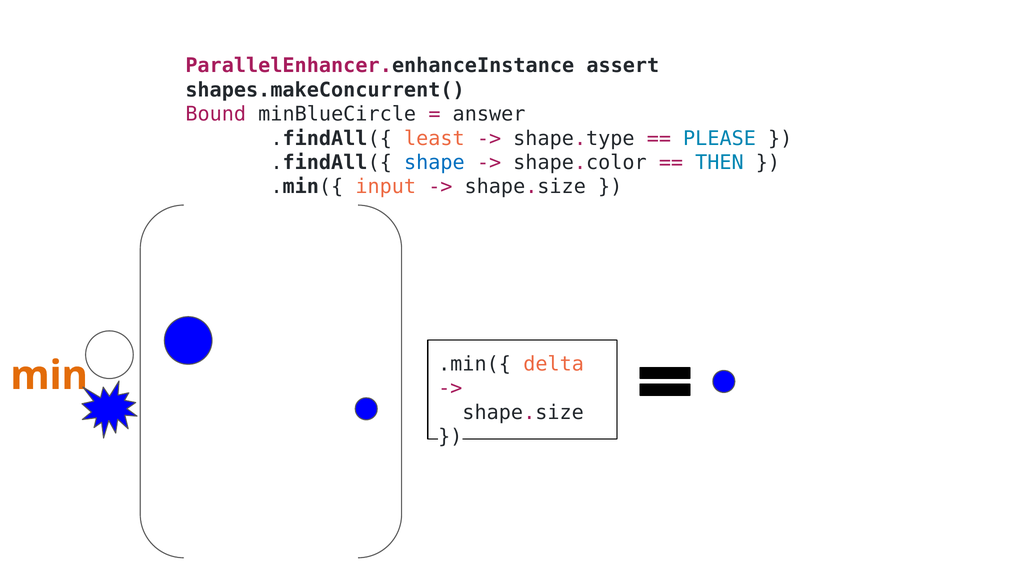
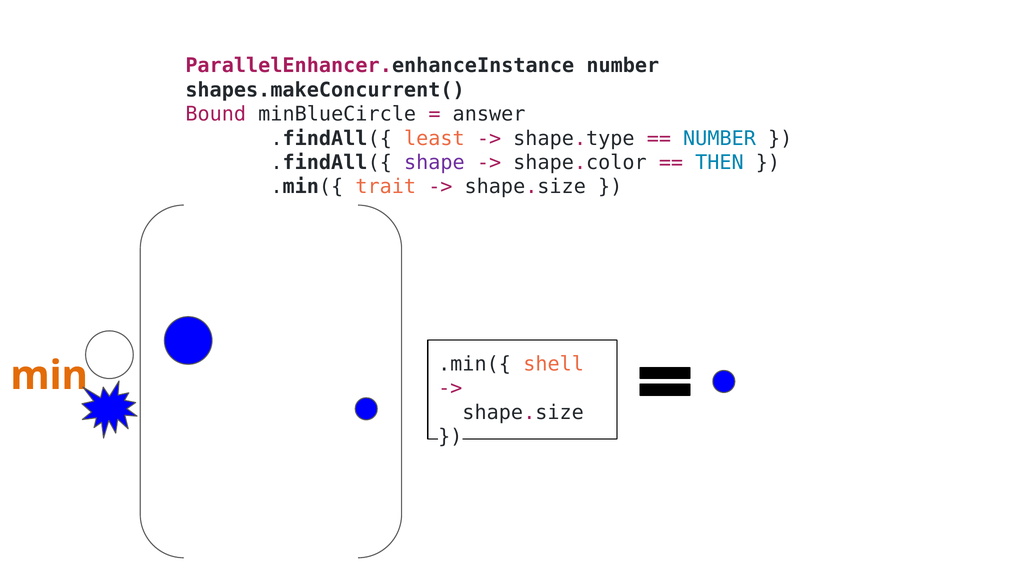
ParallelEnhancer.enhanceInstance assert: assert -> number
PLEASE at (720, 138): PLEASE -> NUMBER
shape colour: blue -> purple
input: input -> trait
delta: delta -> shell
